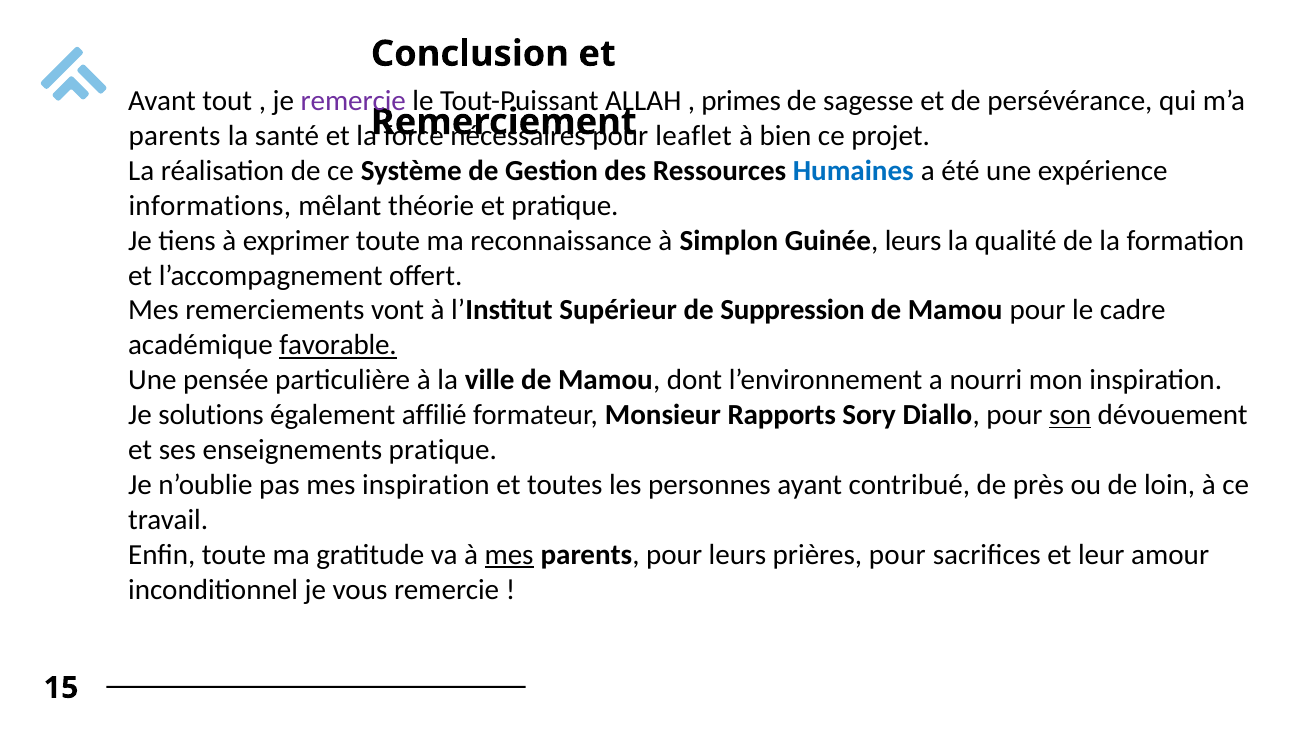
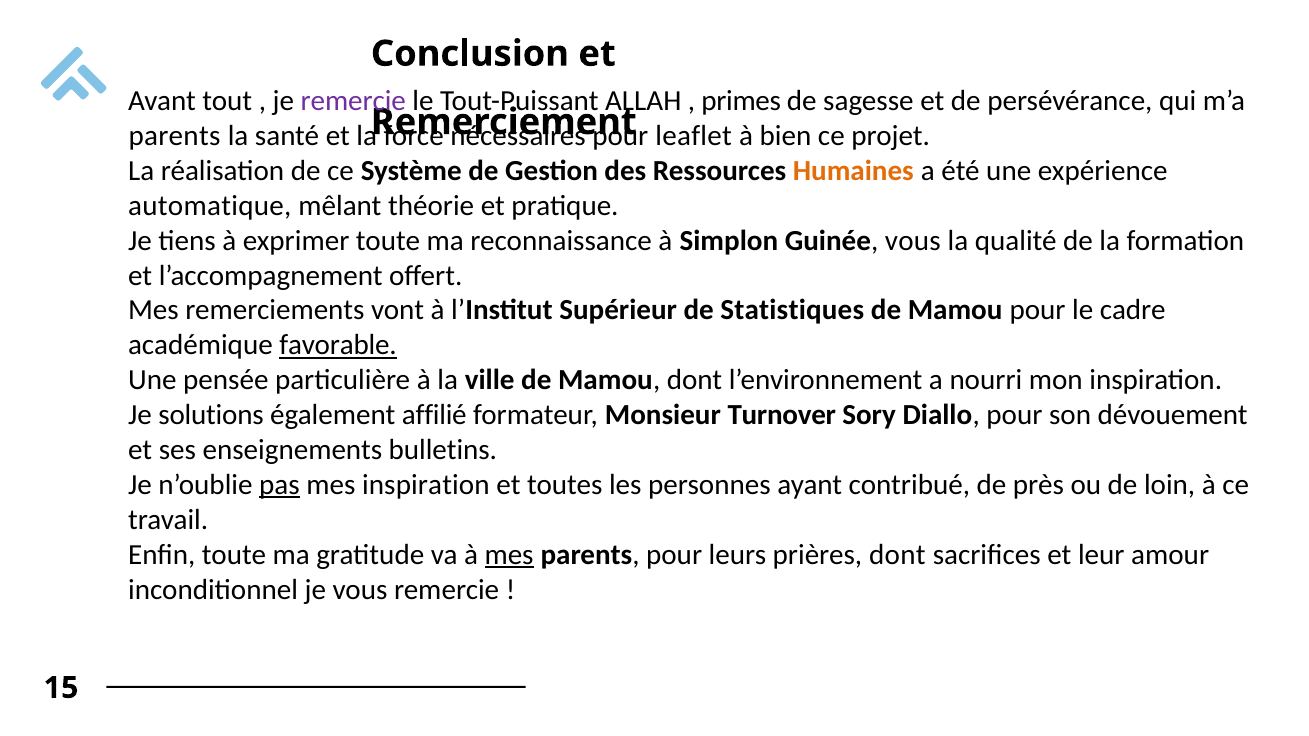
Humaines colour: blue -> orange
informations: informations -> automatique
Guinée leurs: leurs -> vous
Suppression: Suppression -> Statistiques
Rapports: Rapports -> Turnover
son underline: present -> none
enseignements pratique: pratique -> bulletins
pas underline: none -> present
prières pour: pour -> dont
